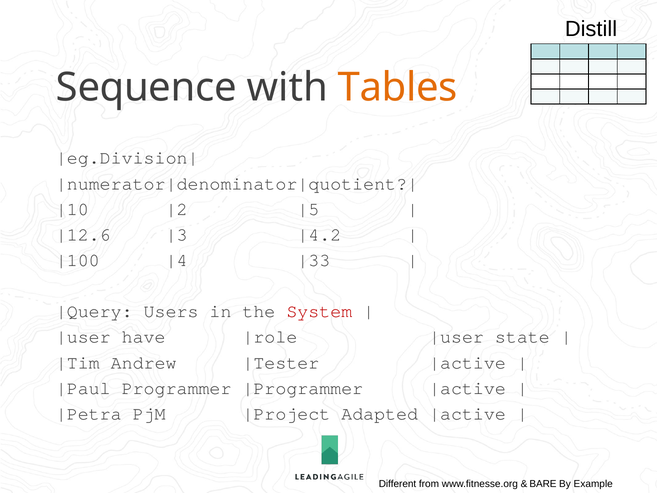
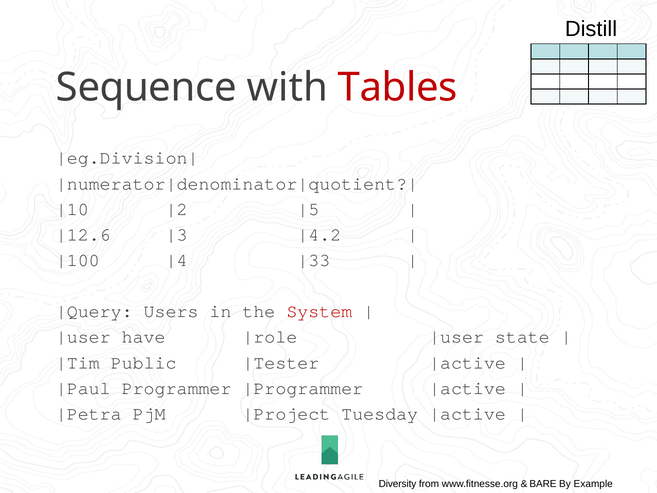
Tables colour: orange -> red
Andrew: Andrew -> Public
Adapted: Adapted -> Tuesday
Different: Different -> Diversity
